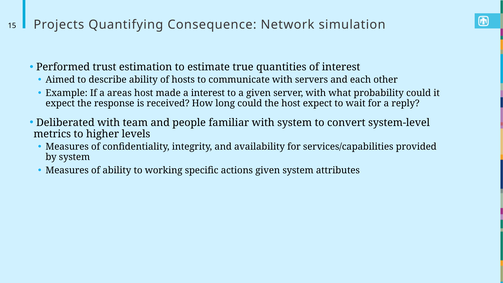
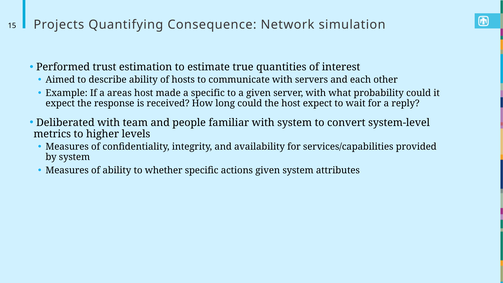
a interest: interest -> specific
working: working -> whether
